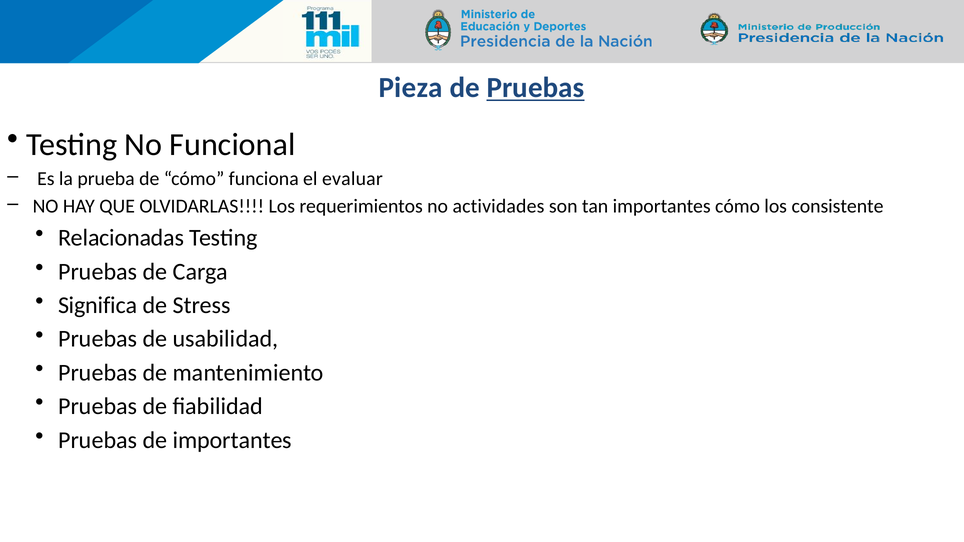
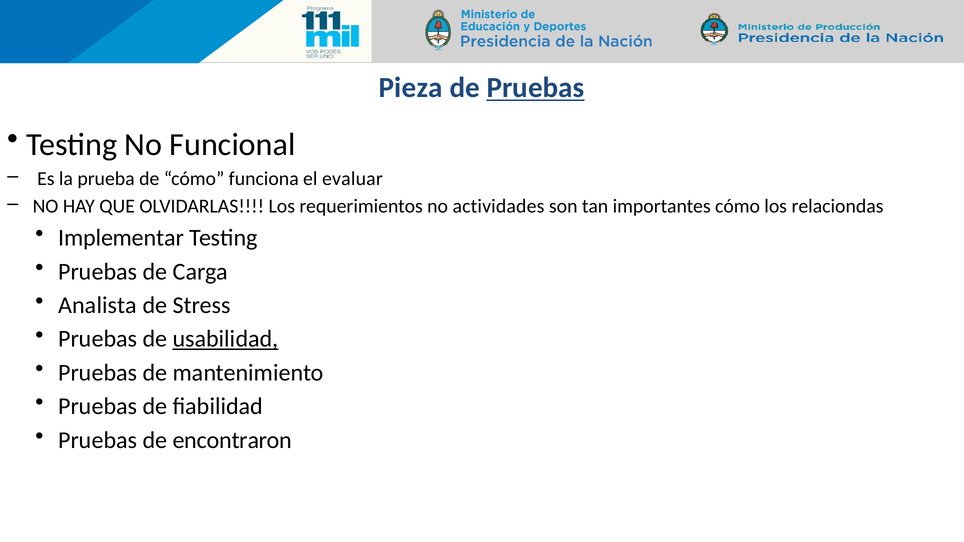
consistente: consistente -> relaciondas
Relacionadas: Relacionadas -> Implementar
Significa: Significa -> Analista
usabilidad underline: none -> present
de importantes: importantes -> encontraron
